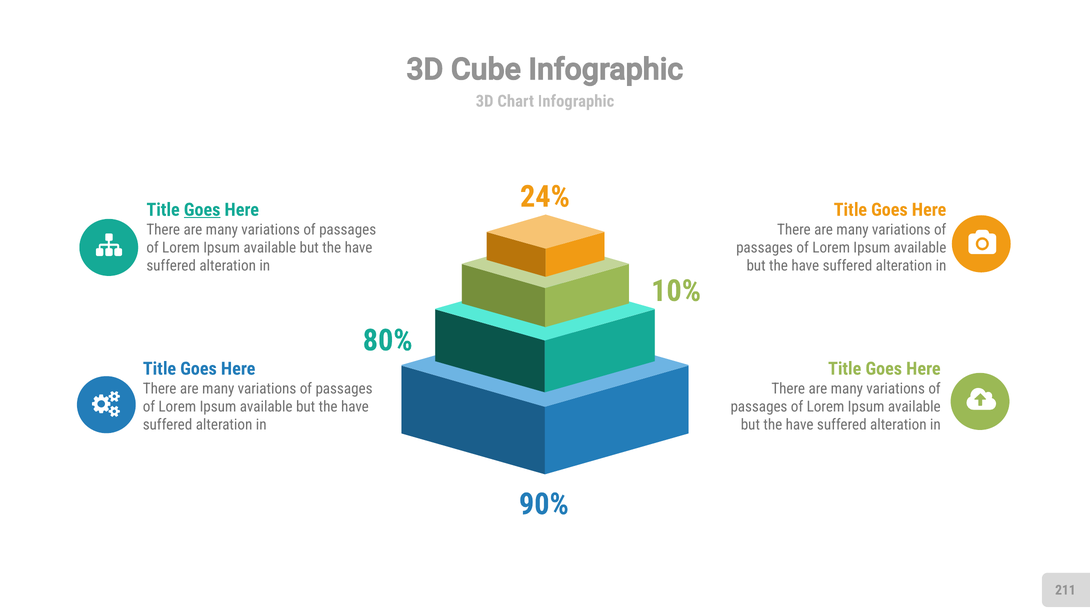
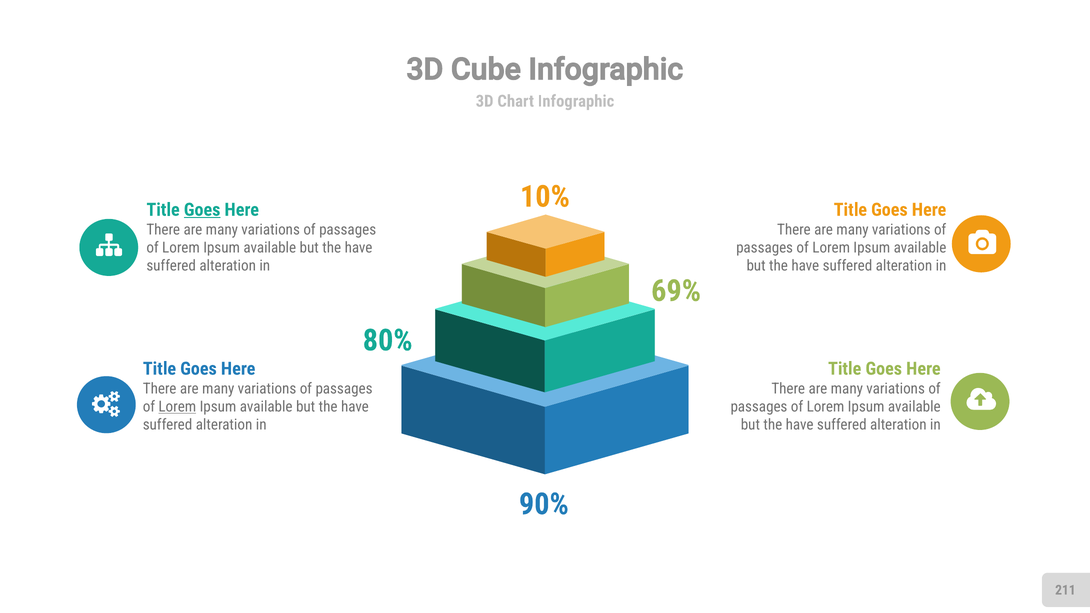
24%: 24% -> 10%
10%: 10% -> 69%
Lorem at (177, 407) underline: none -> present
